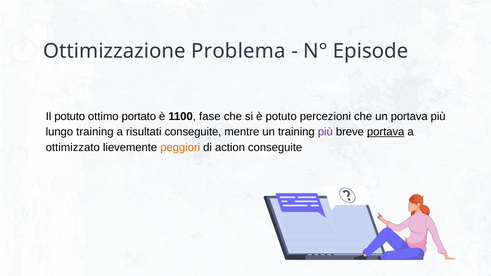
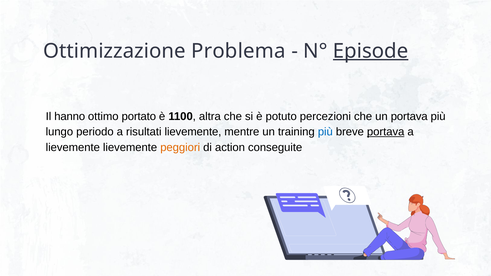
Episode underline: none -> present
Il potuto: potuto -> hanno
fase: fase -> altra
lungo training: training -> periodo
risultati conseguite: conseguite -> lievemente
più at (325, 132) colour: purple -> blue
ottimizzato at (73, 147): ottimizzato -> lievemente
